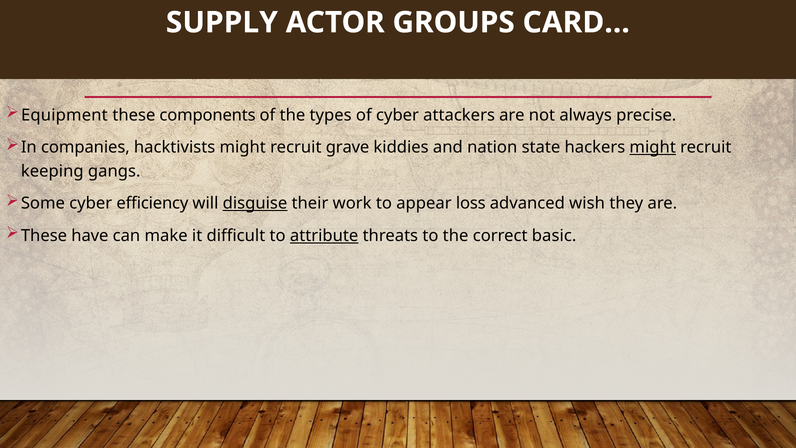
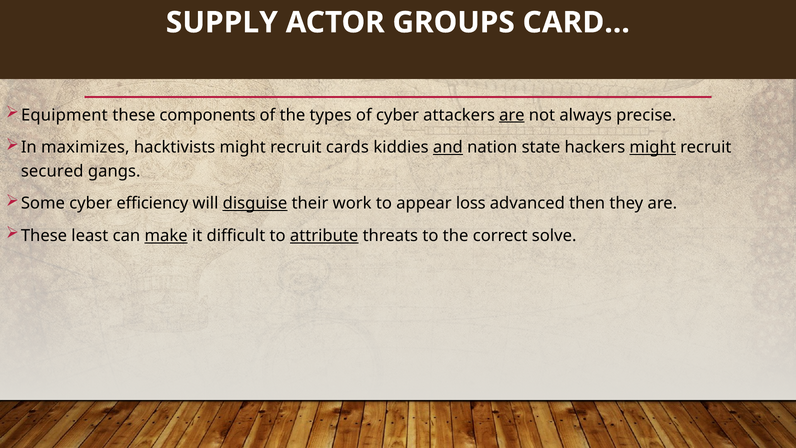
are at (512, 115) underline: none -> present
companies: companies -> maximizes
grave: grave -> cards
and underline: none -> present
keeping: keeping -> secured
wish: wish -> then
have: have -> least
make underline: none -> present
basic: basic -> solve
